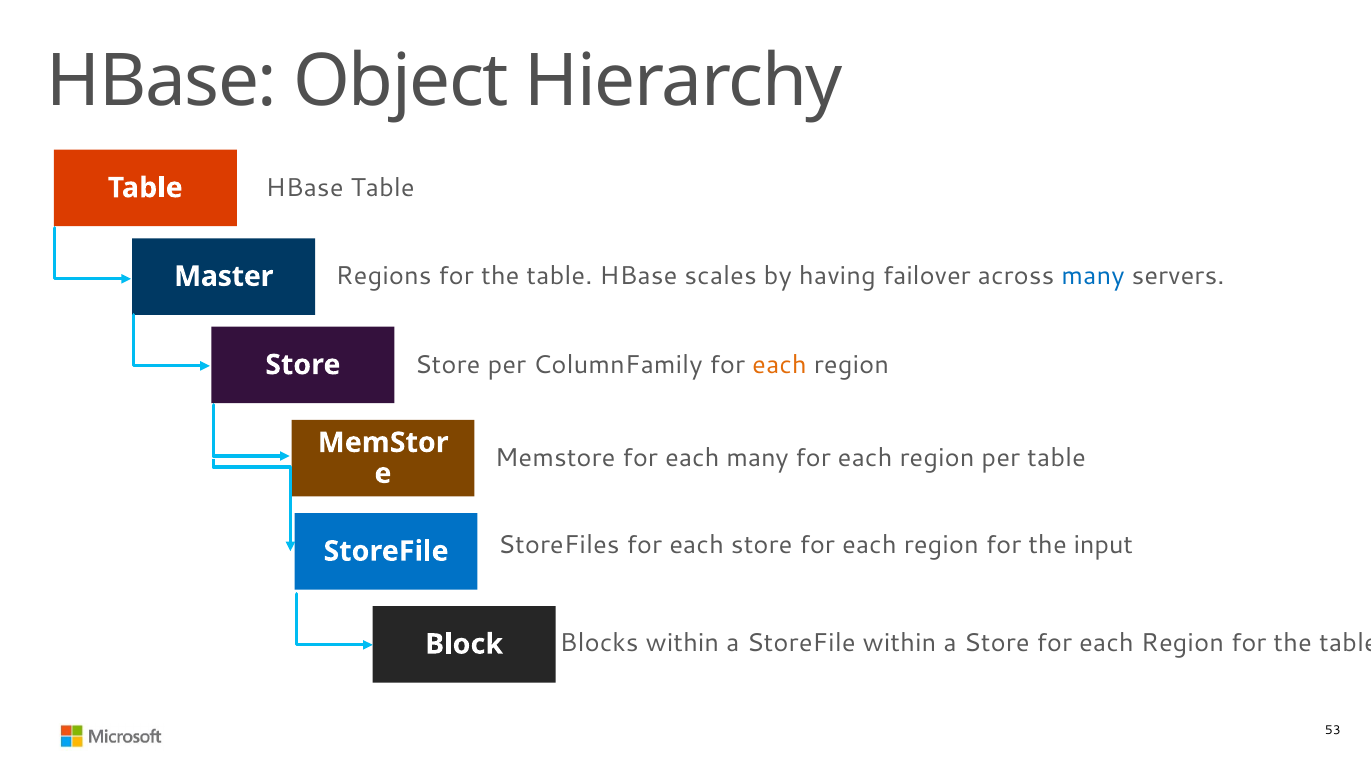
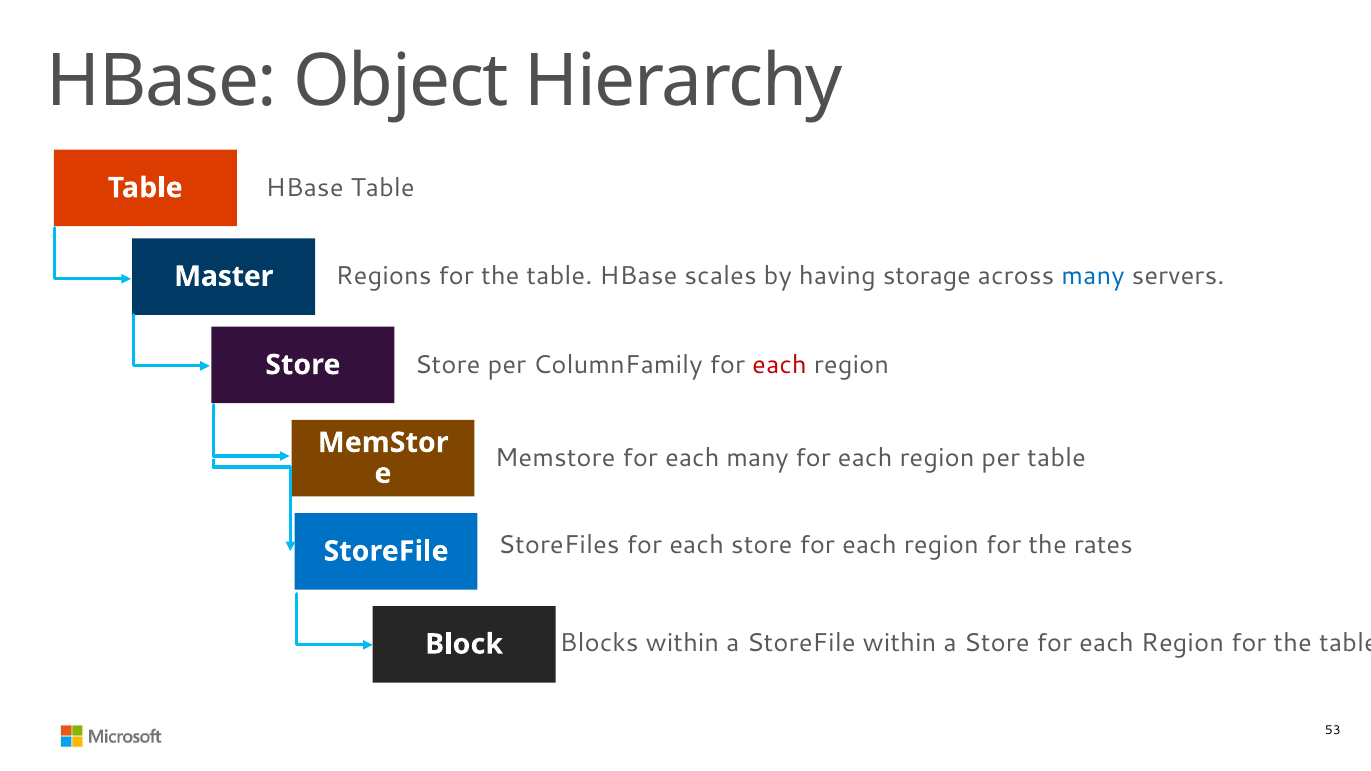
failover: failover -> storage
each at (780, 365) colour: orange -> red
input: input -> rates
